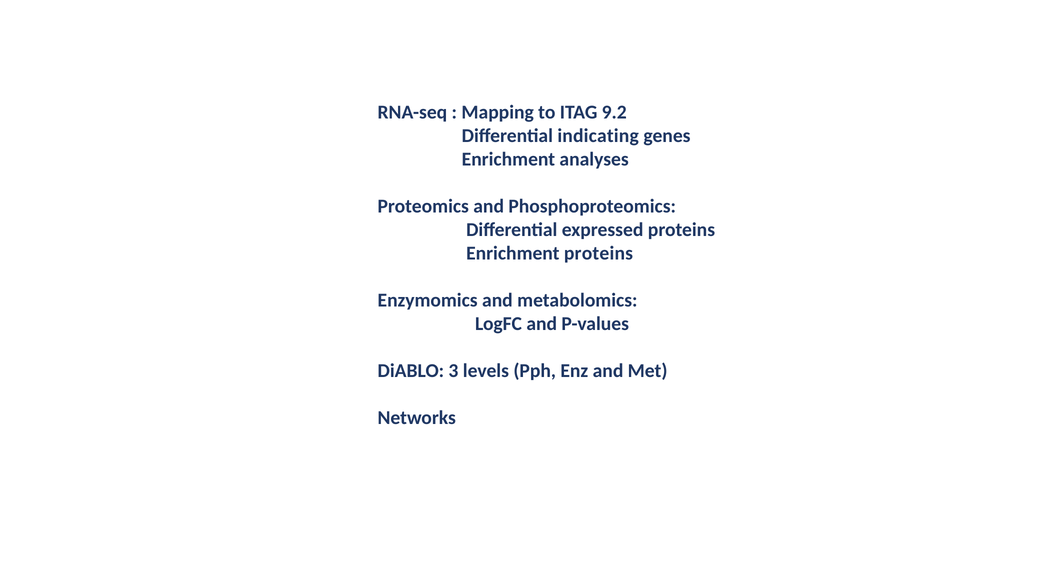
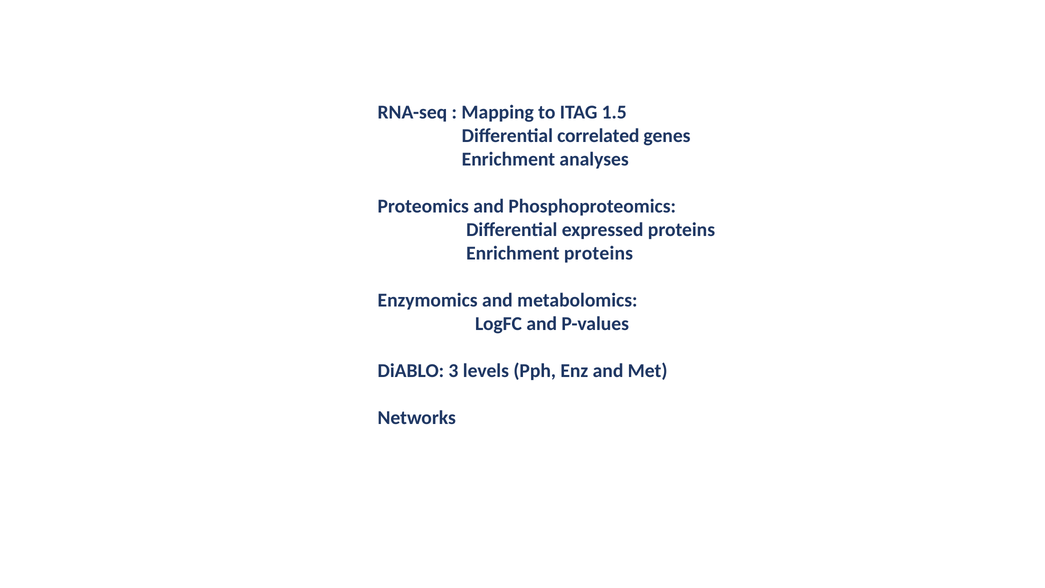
9.2: 9.2 -> 1.5
indicating: indicating -> correlated
